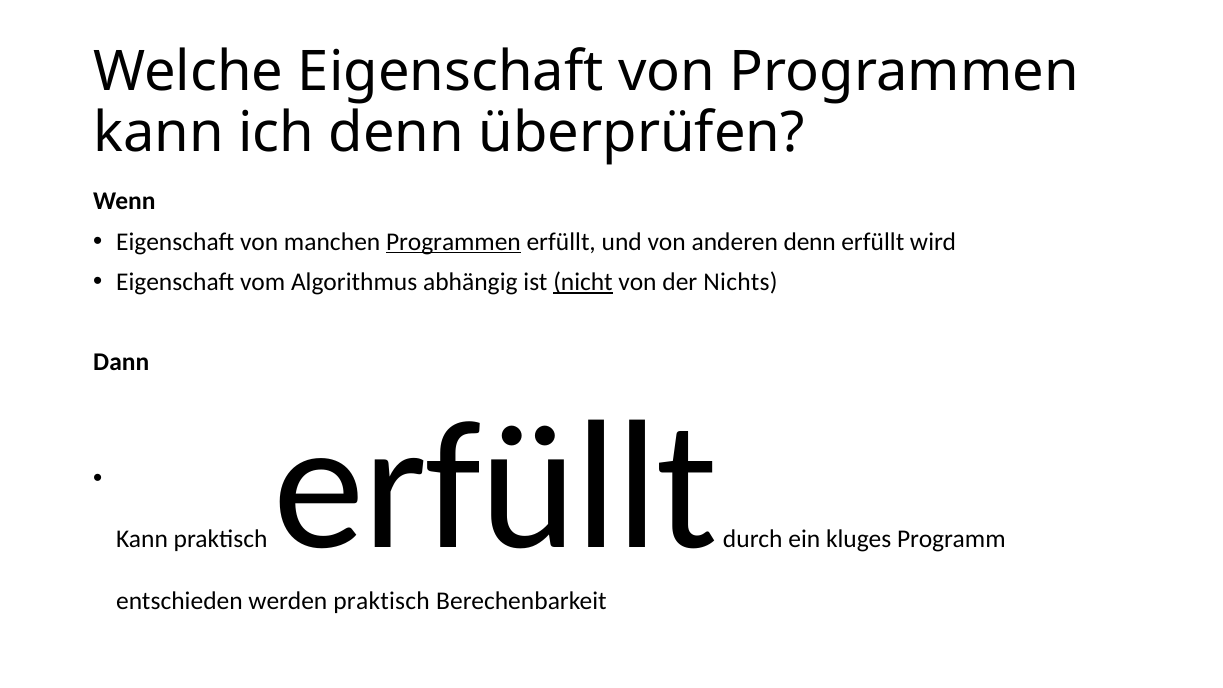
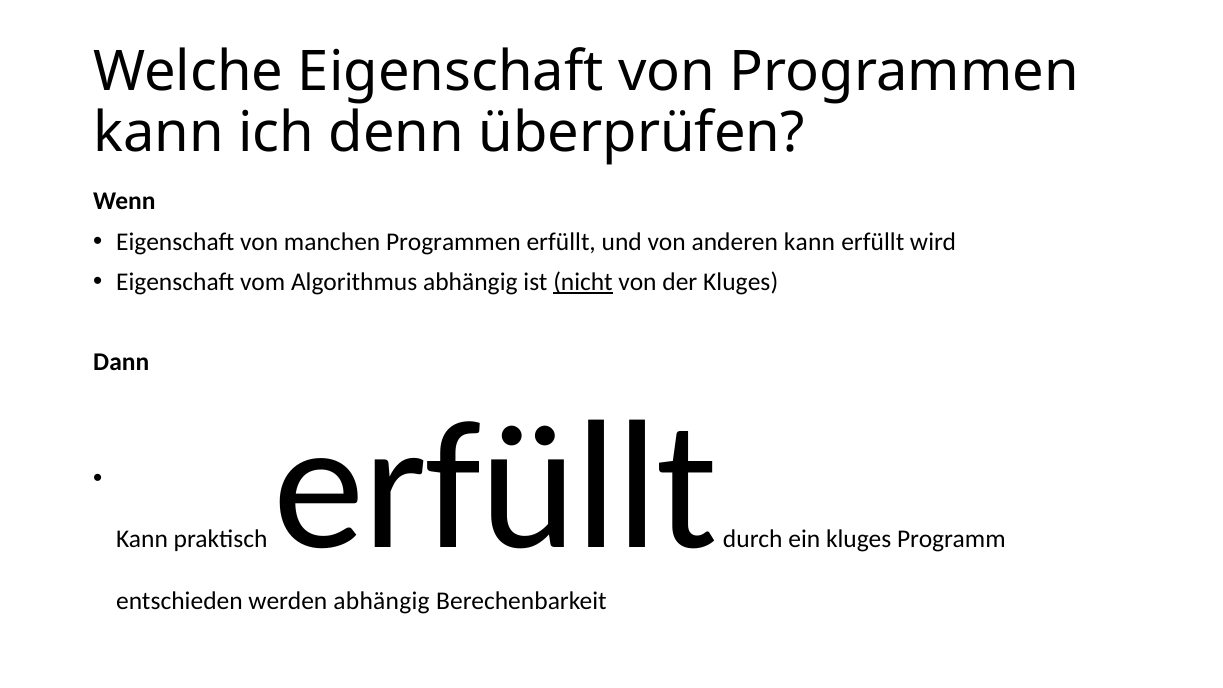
Programmen at (453, 242) underline: present -> none
anderen denn: denn -> kann
der Nichts: Nichts -> Kluges
werden praktisch: praktisch -> abhängig
